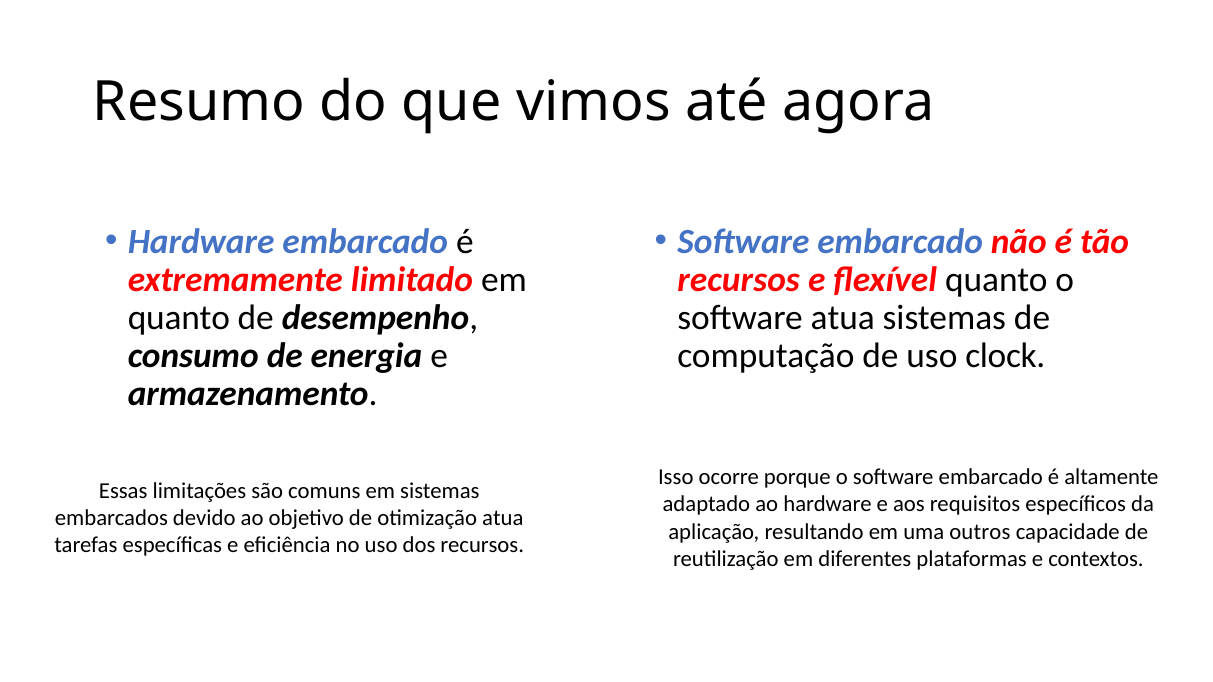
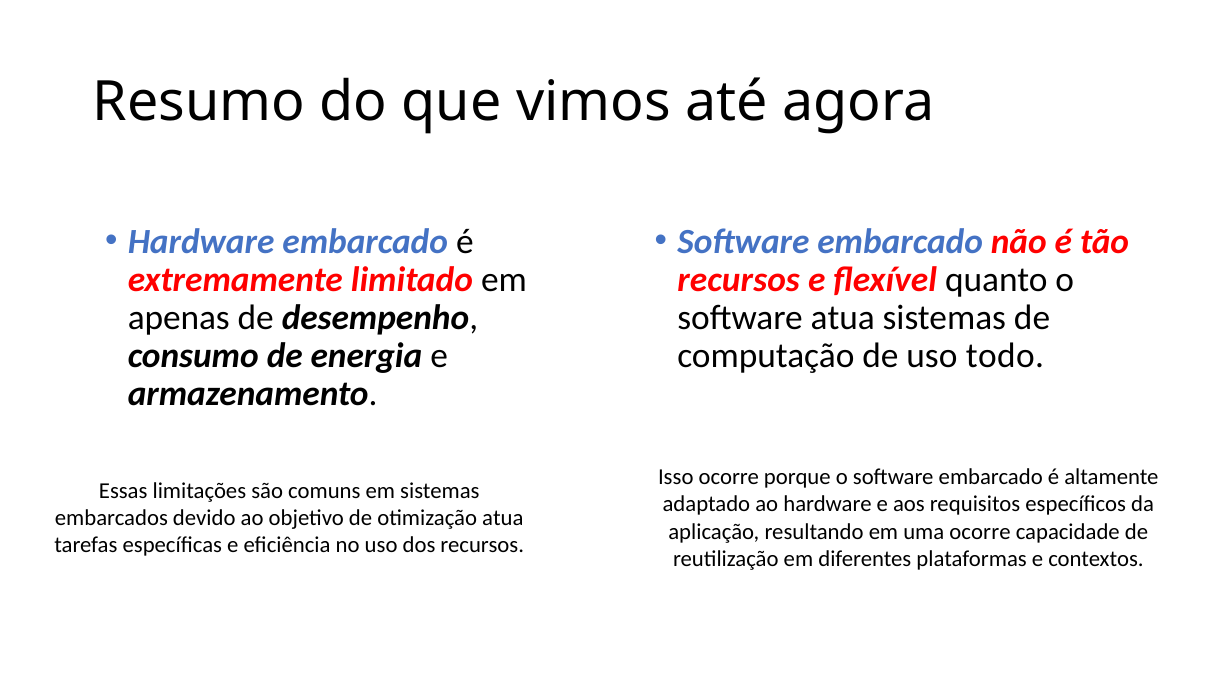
quanto at (179, 318): quanto -> apenas
clock: clock -> todo
uma outros: outros -> ocorre
